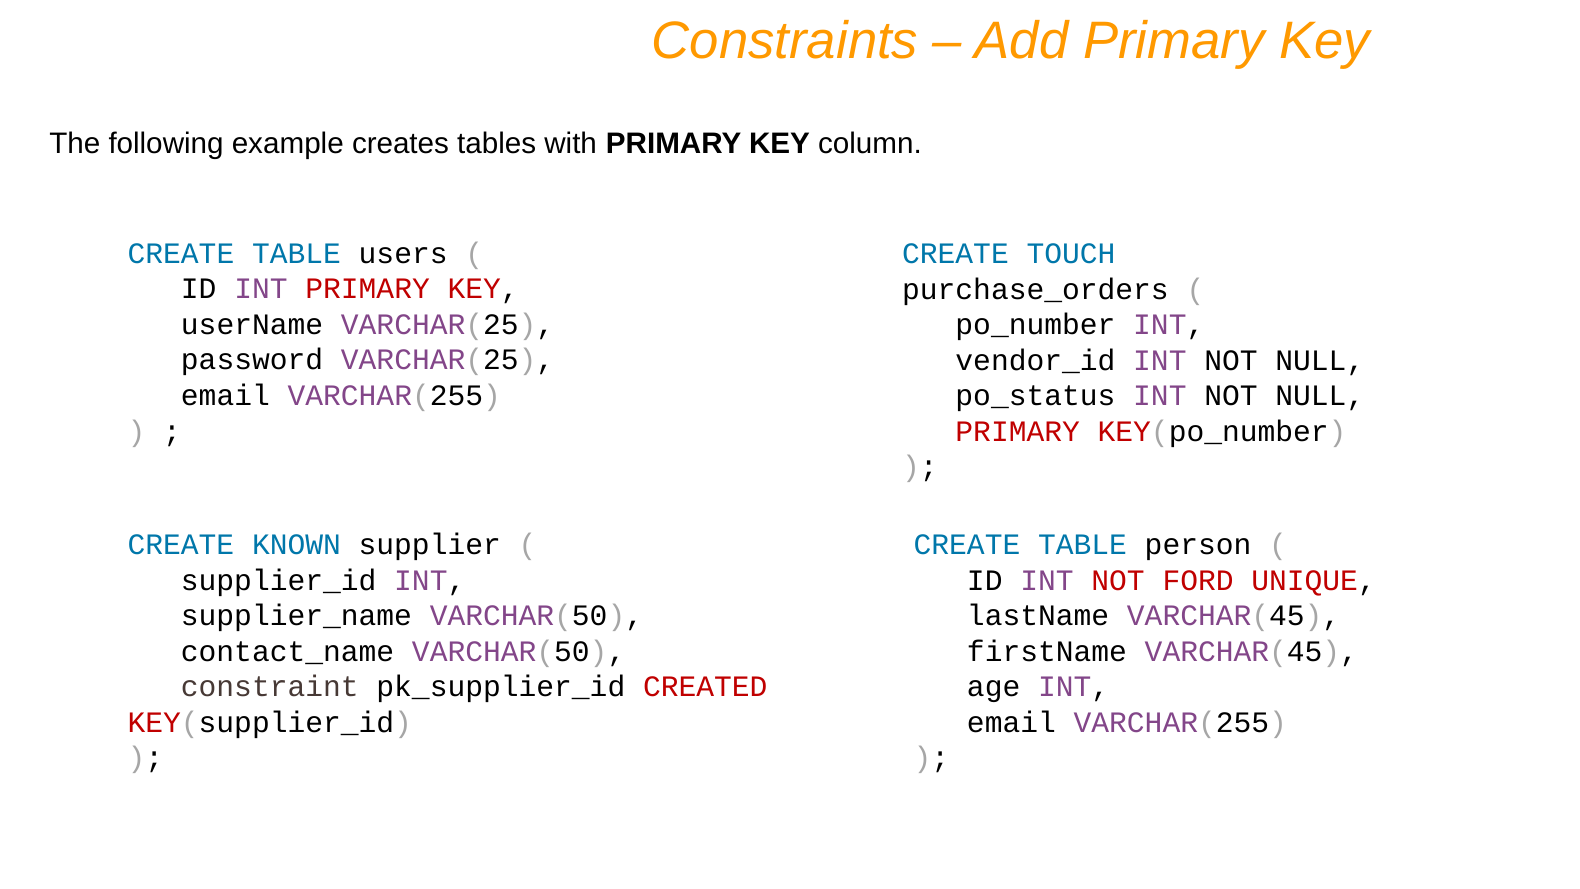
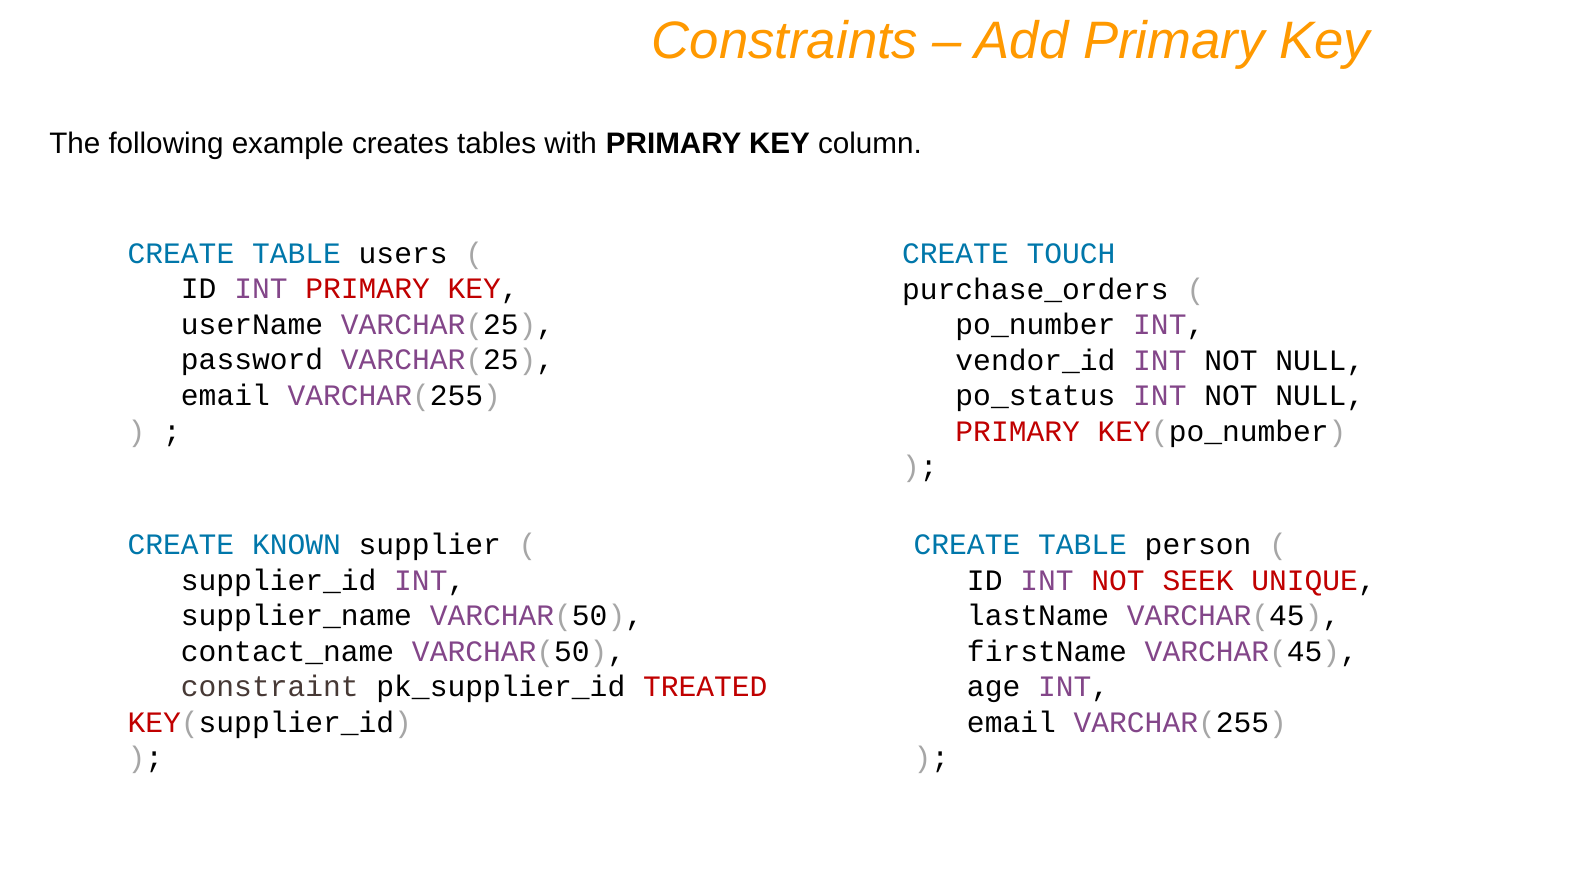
FORD: FORD -> SEEK
CREATED: CREATED -> TREATED
